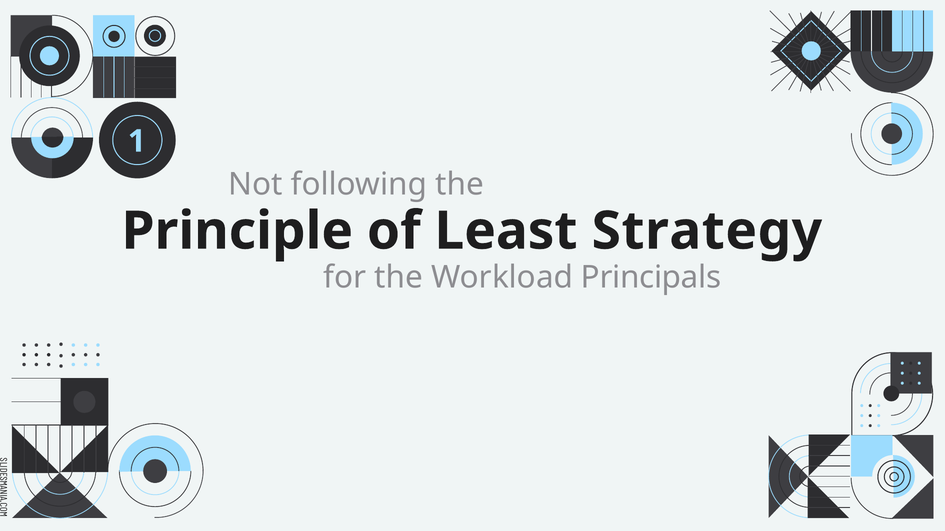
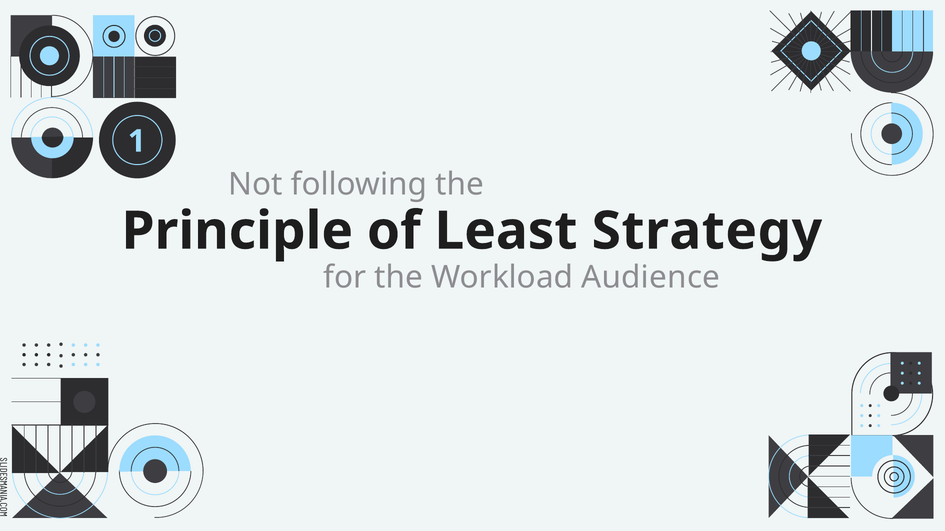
Principals: Principals -> Audience
